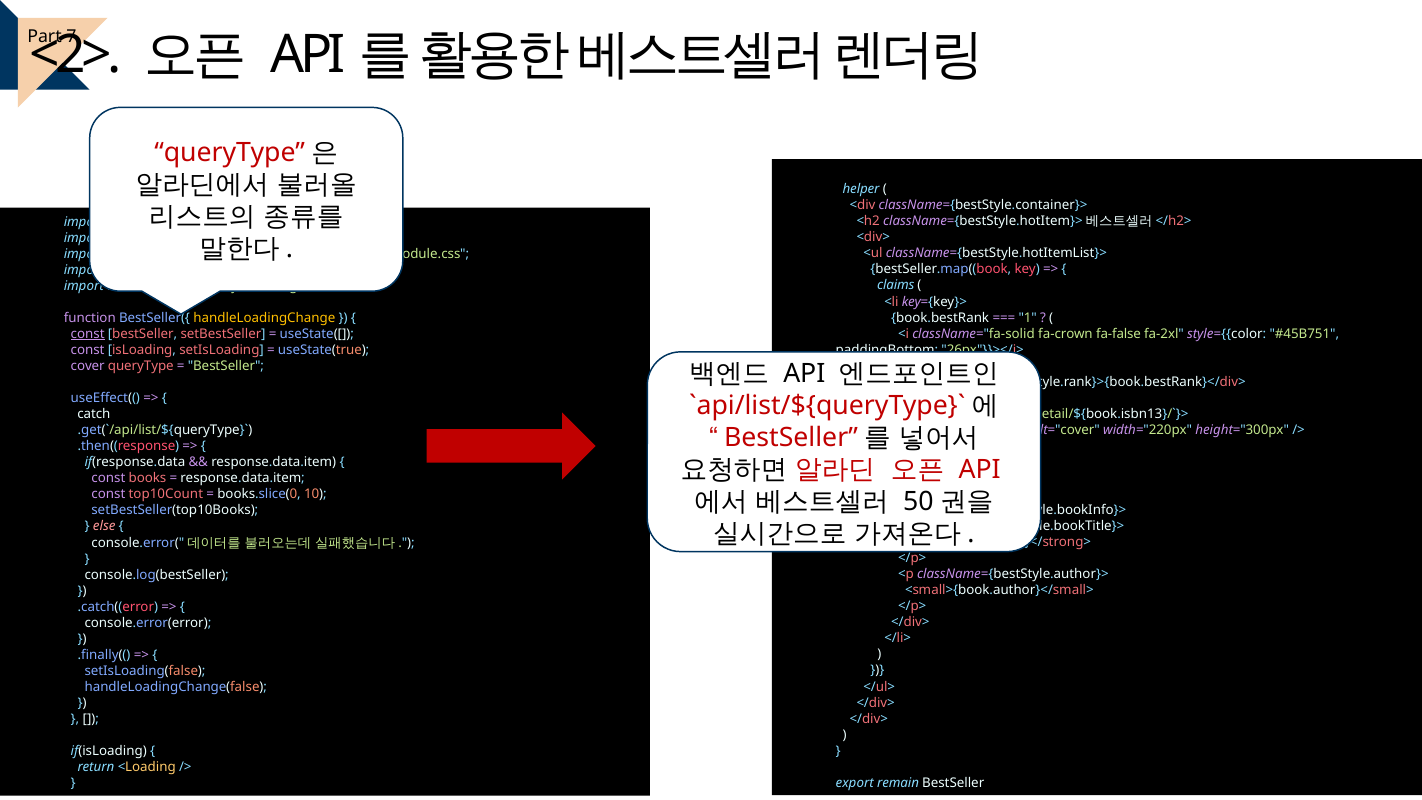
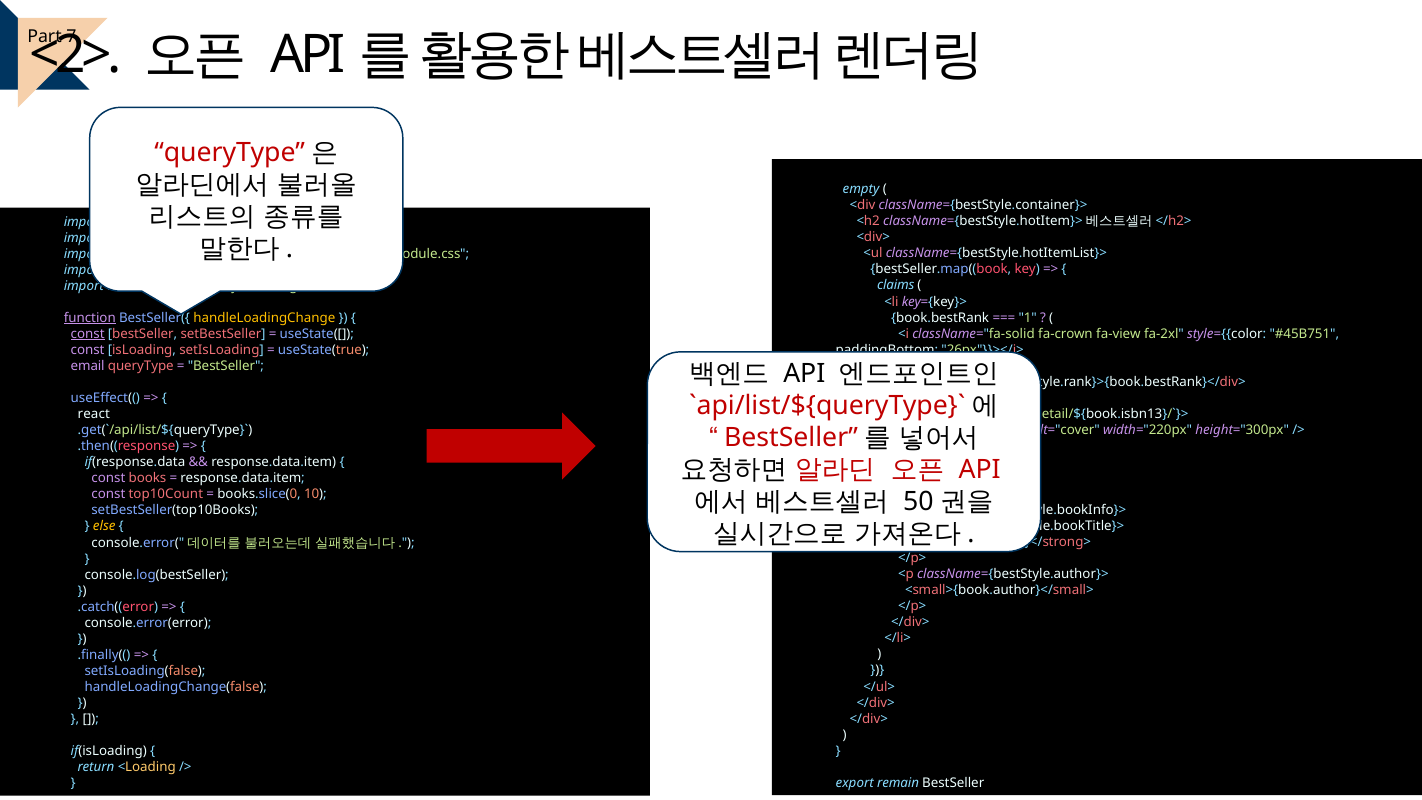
helper: helper -> empty
function underline: none -> present
fa-false: fa-false -> fa-view
cover: cover -> email
catch at (94, 414): catch -> react
else colour: pink -> yellow
